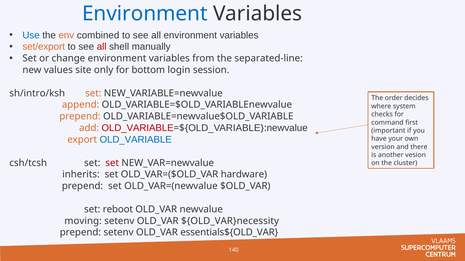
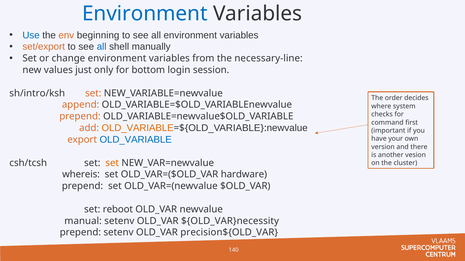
combined: combined -> beginning
all at (102, 47) colour: red -> blue
separated-line: separated-line -> necessary-line
site: site -> just
OLD_VARIABLE at (138, 128) colour: red -> orange
set at (112, 163) colour: red -> orange
inherits: inherits -> whereis
moving: moving -> manual
essentials${OLD_VAR: essentials${OLD_VAR -> precision${OLD_VAR
